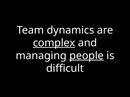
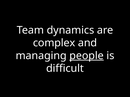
complex underline: present -> none
